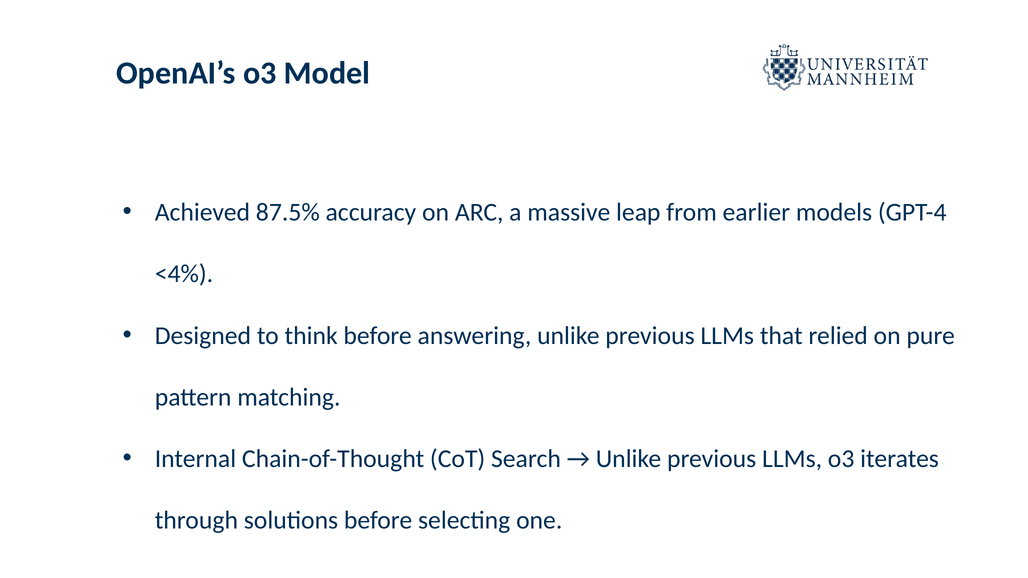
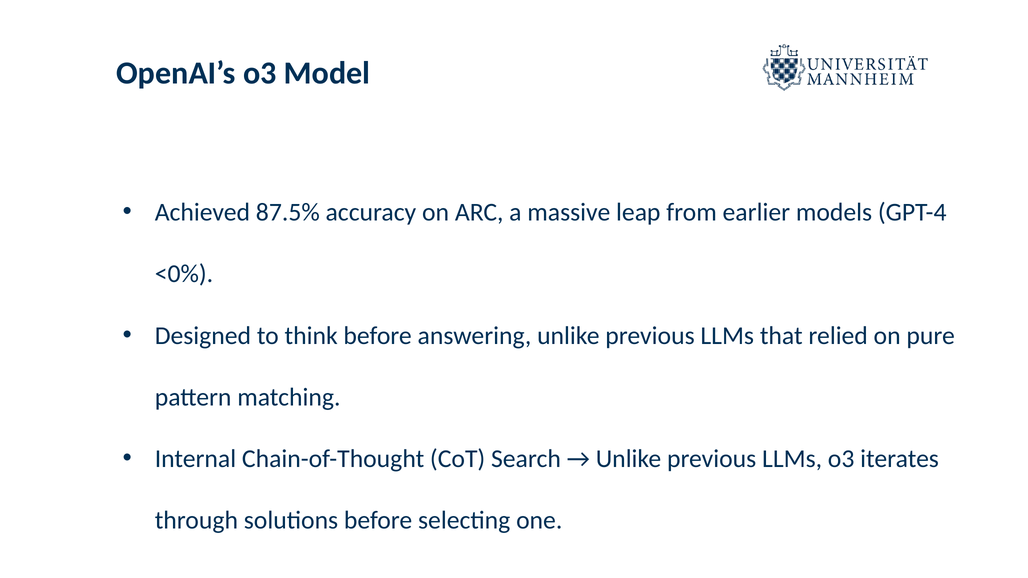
<4%: <4% -> <0%
